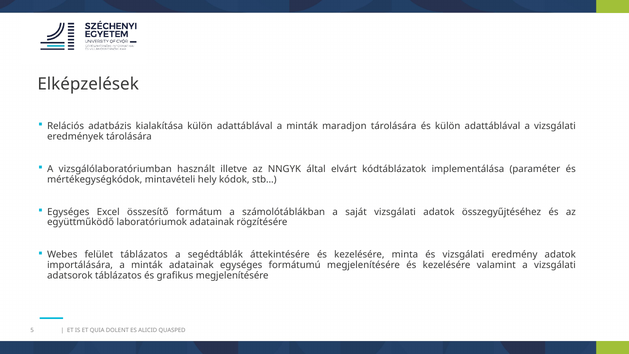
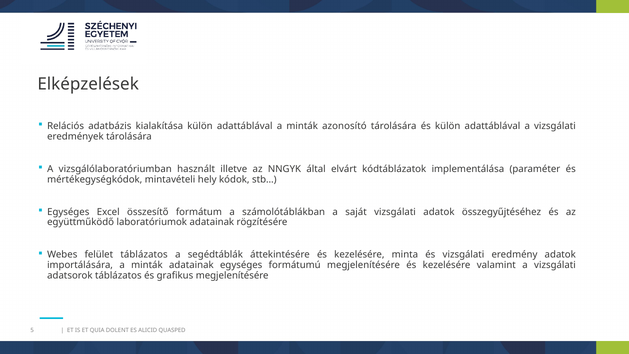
maradjon: maradjon -> azonosító
